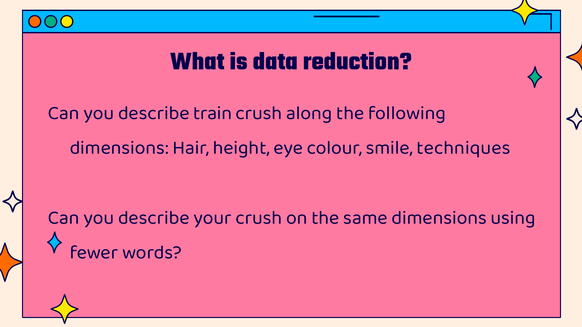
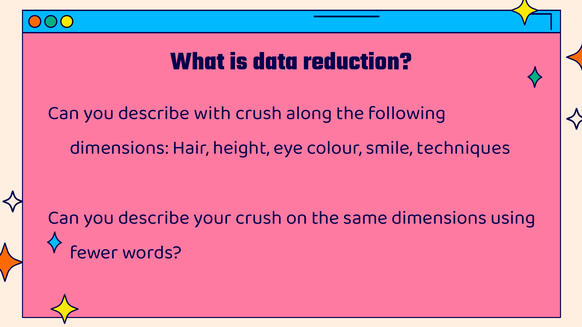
train: train -> with
